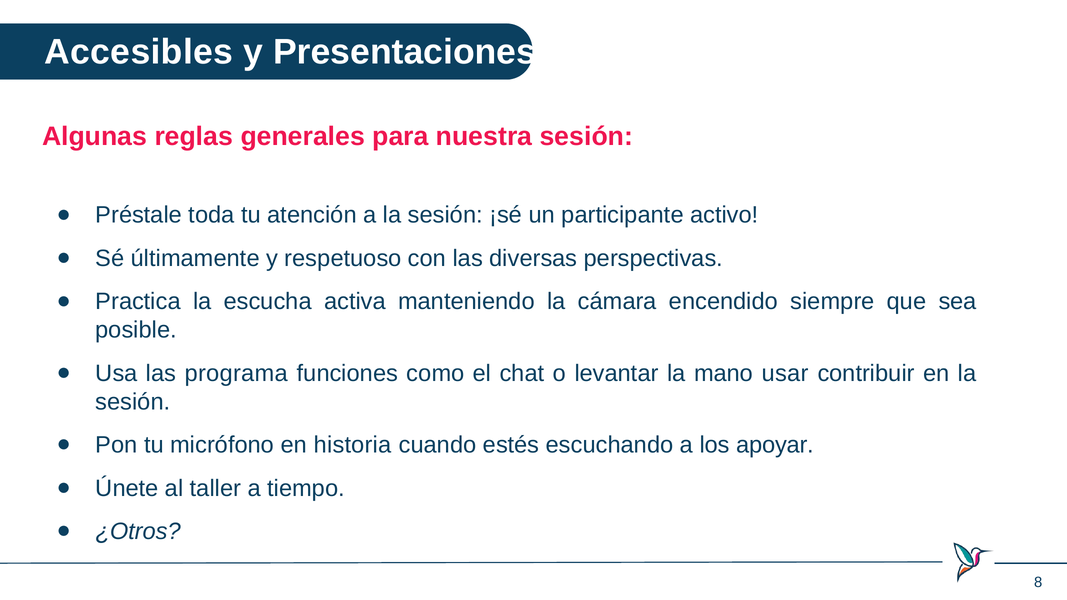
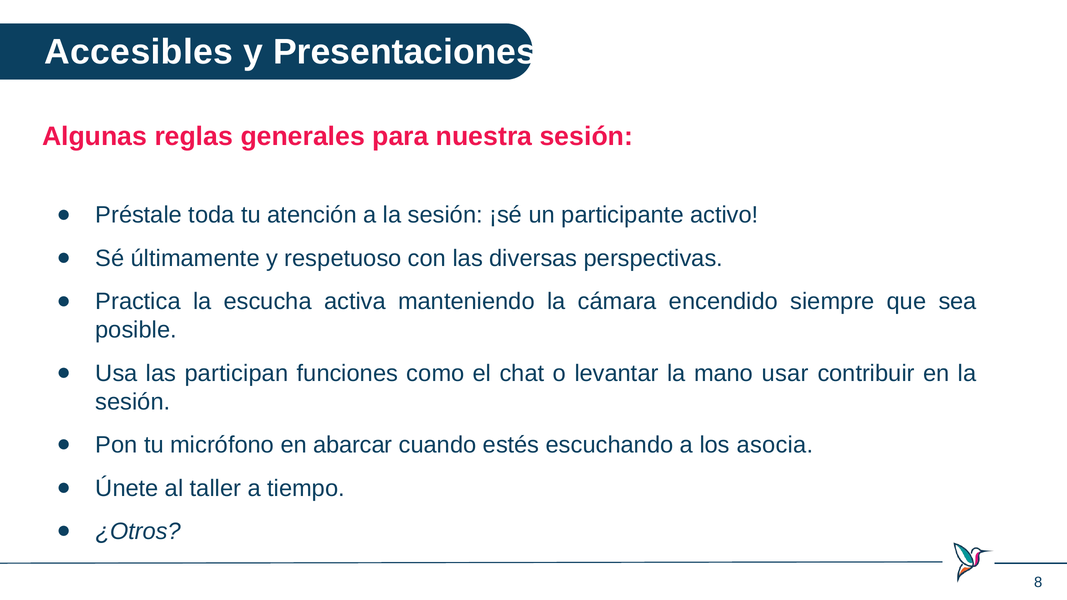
programa: programa -> participan
historia: historia -> abarcar
apoyar: apoyar -> asocia
